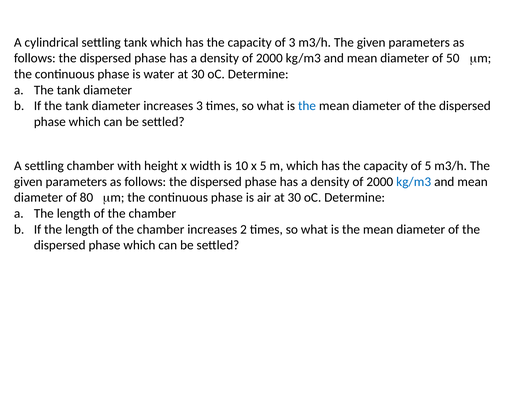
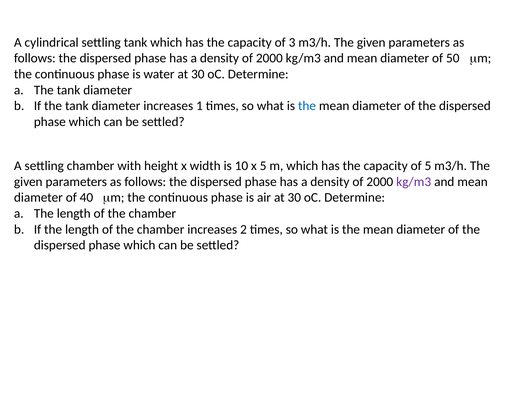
increases 3: 3 -> 1
kg/m3 at (414, 182) colour: blue -> purple
80: 80 -> 40
